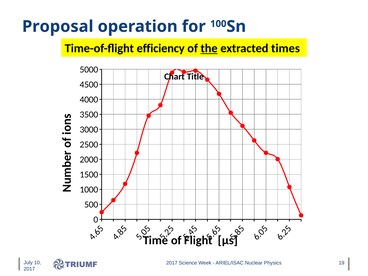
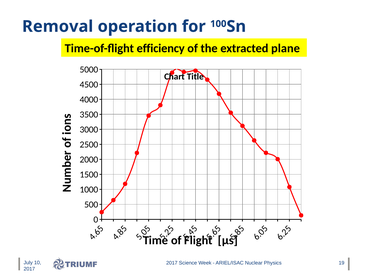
Proposal: Proposal -> Removal
the underline: present -> none
times: times -> plane
